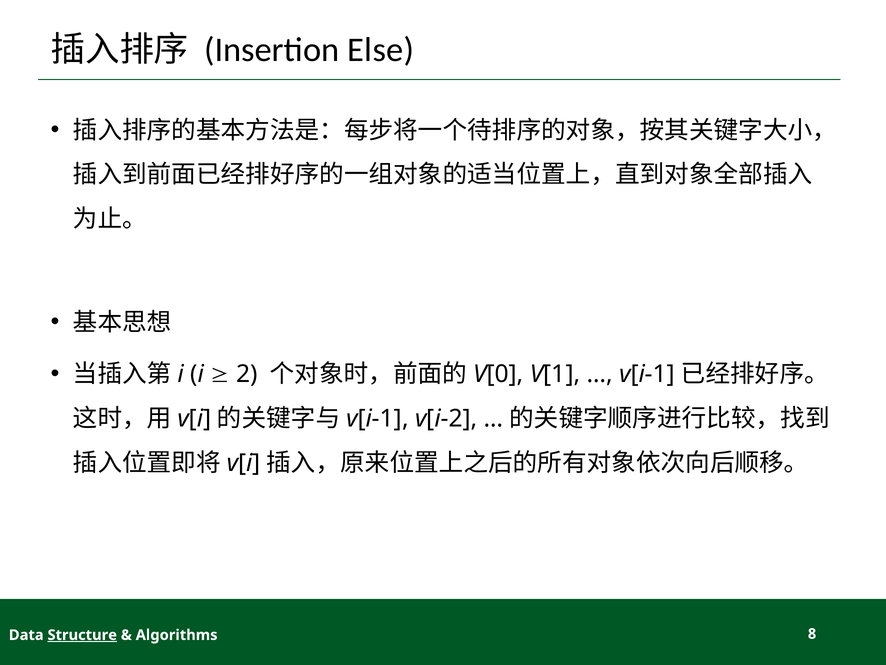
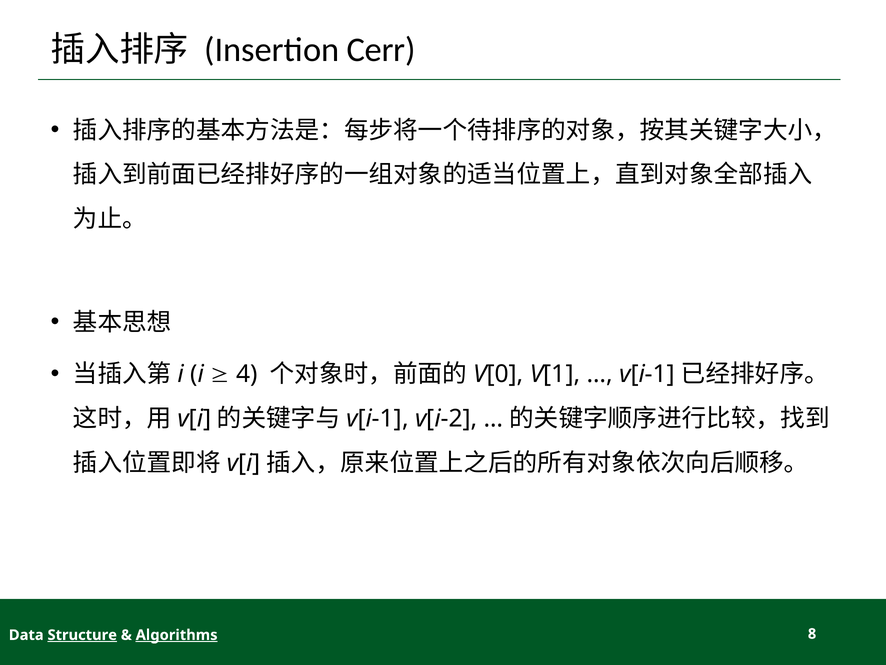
Else: Else -> Cerr
2: 2 -> 4
Algorithms underline: none -> present
